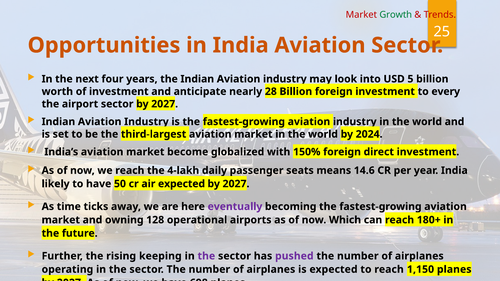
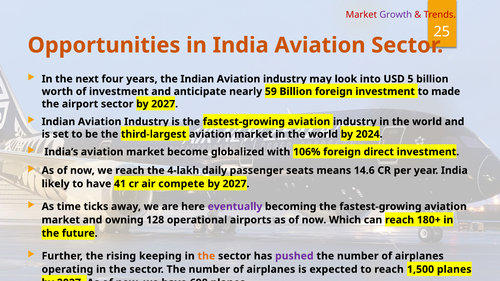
Growth colour: green -> purple
28: 28 -> 59
every: every -> made
150%: 150% -> 106%
50: 50 -> 41
air expected: expected -> compete
the at (206, 256) colour: purple -> orange
1,150: 1,150 -> 1,500
